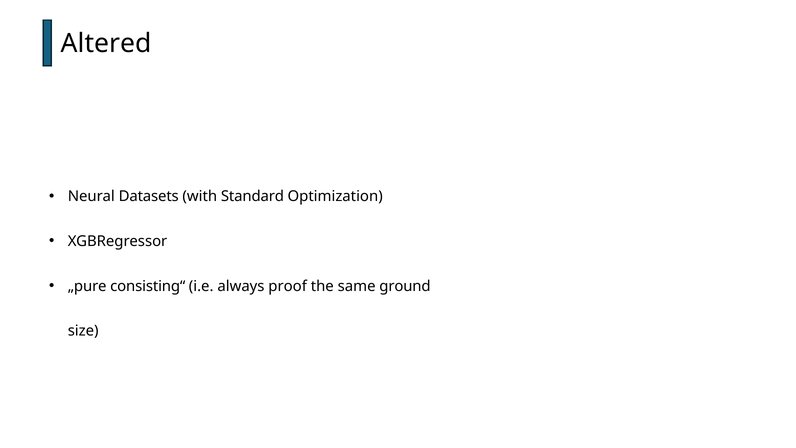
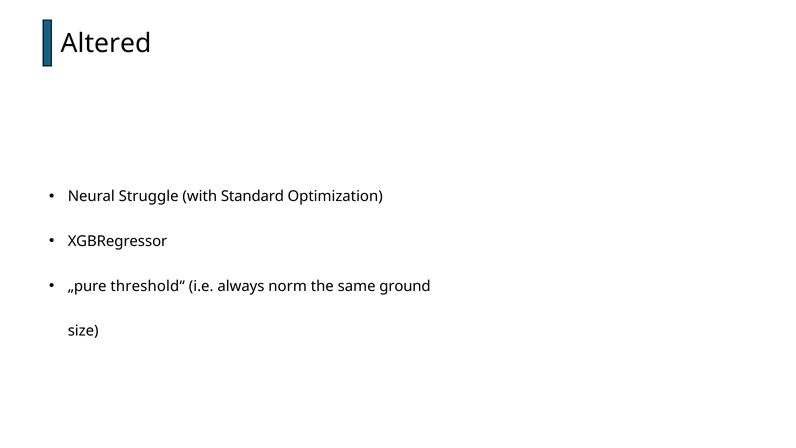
Datasets: Datasets -> Struggle
consisting“: consisting“ -> threshold“
proof: proof -> norm
